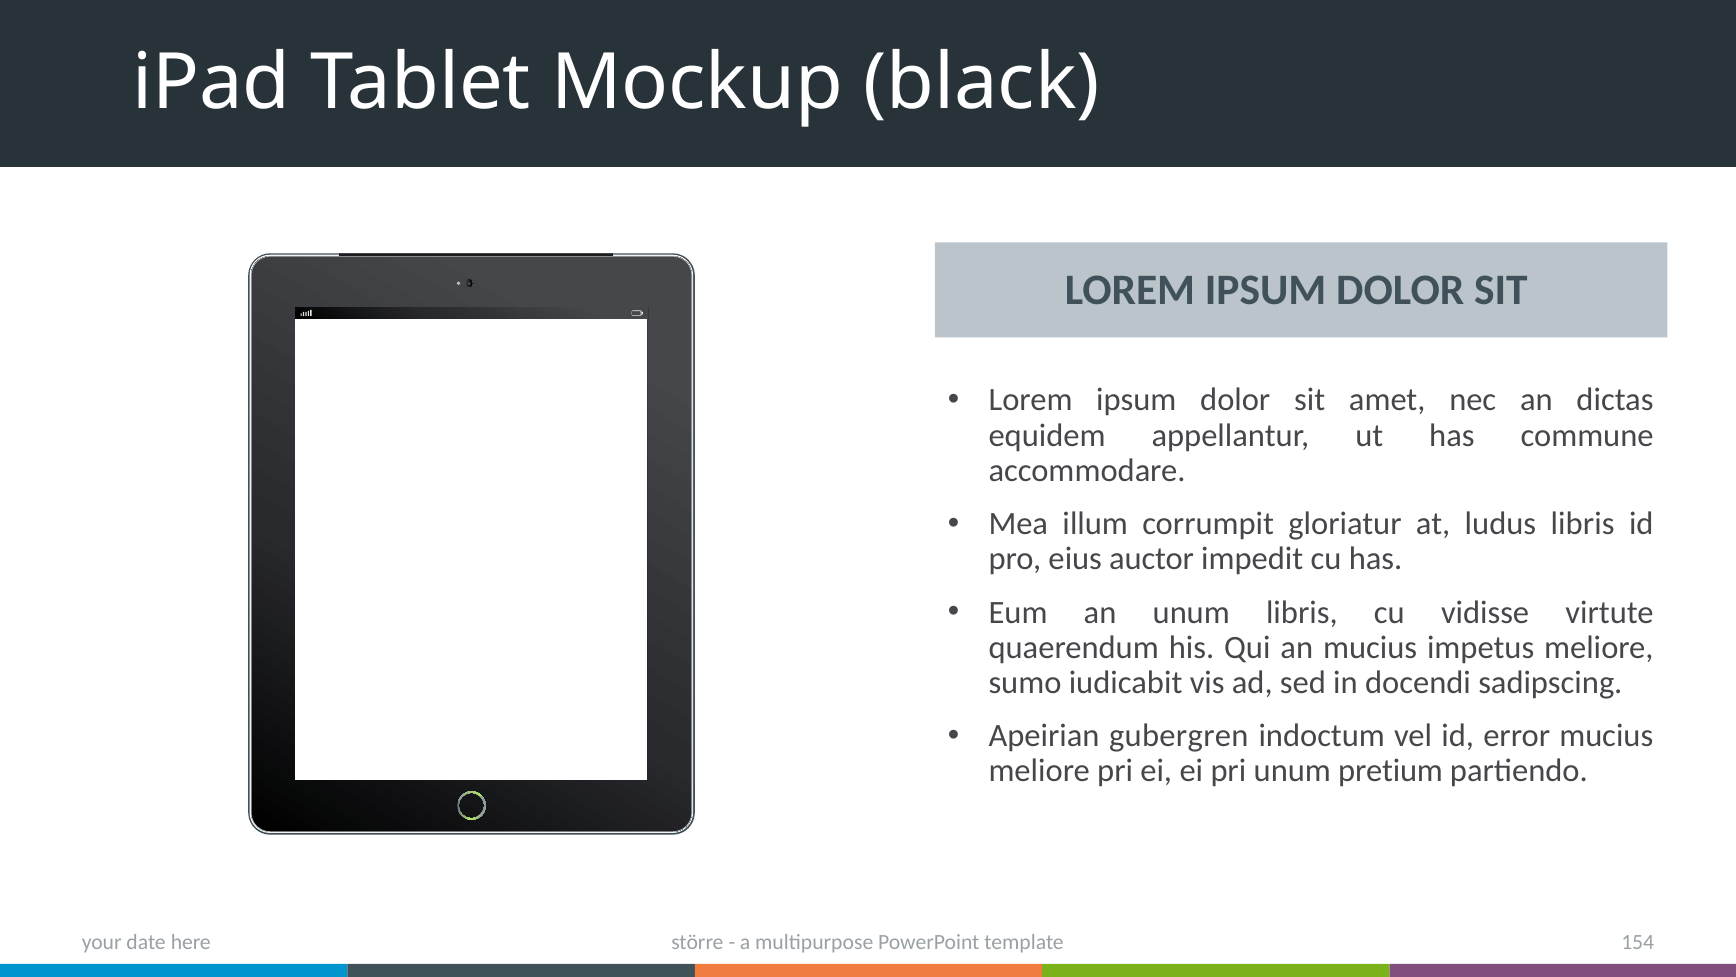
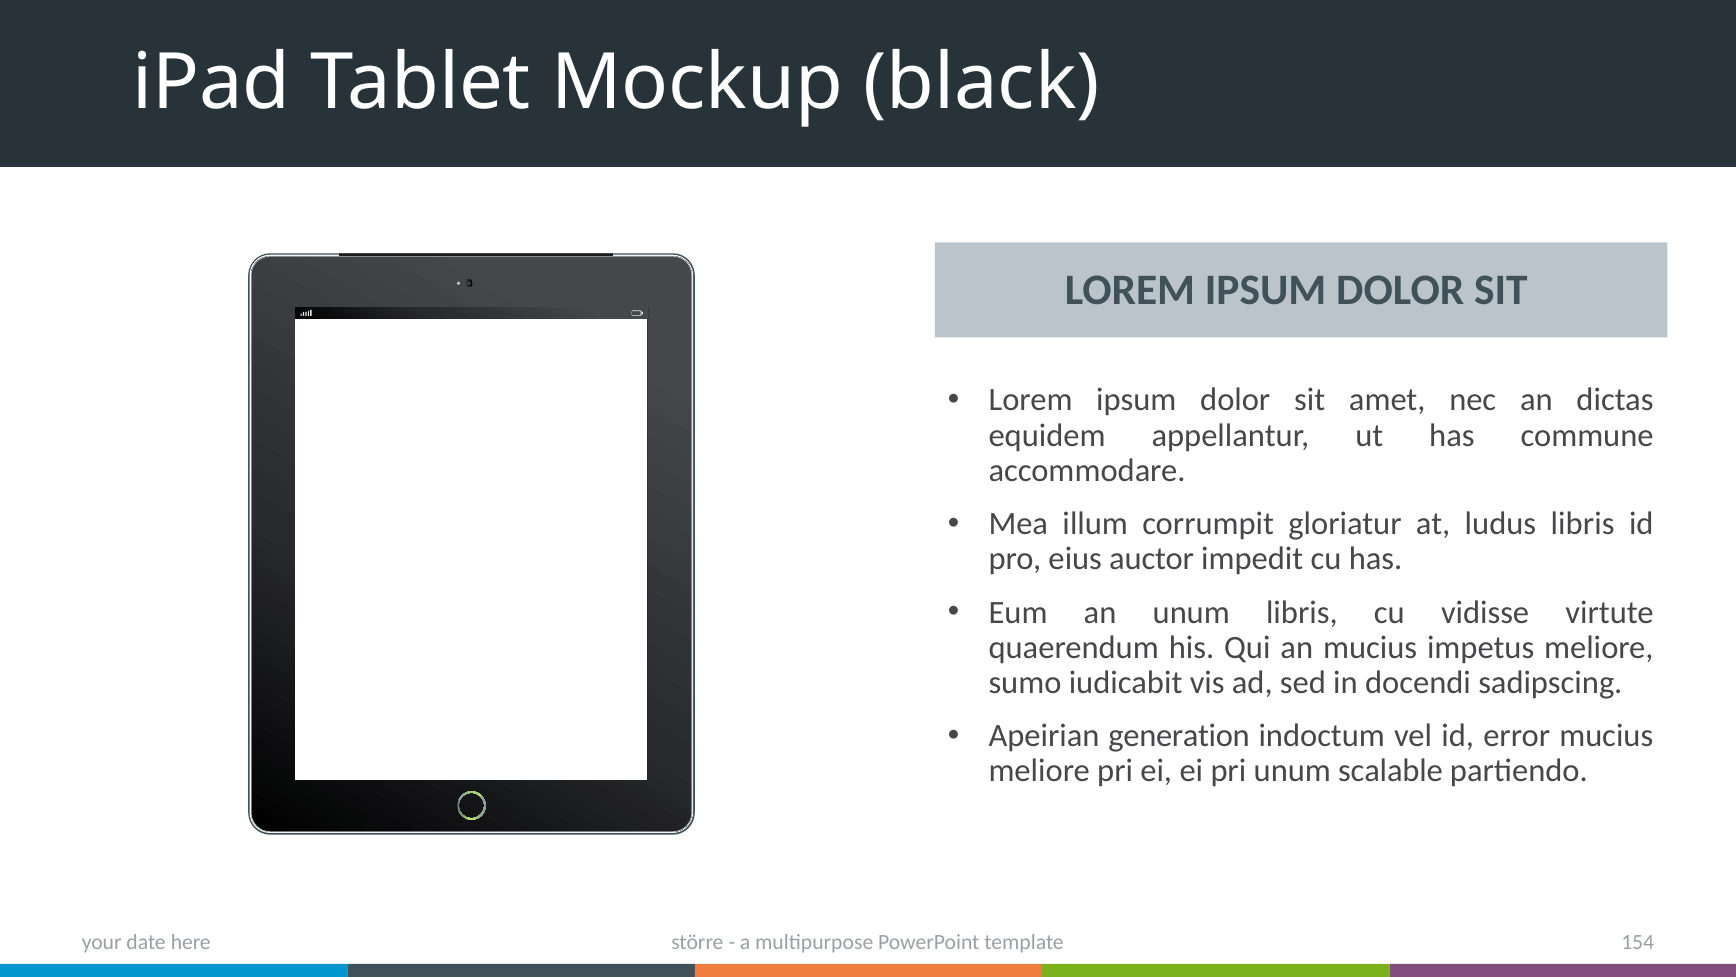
gubergren: gubergren -> generation
pretium: pretium -> scalable
